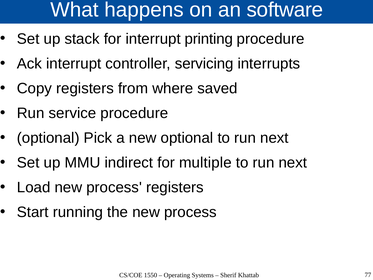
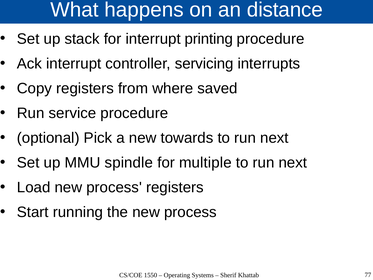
software: software -> distance
new optional: optional -> towards
indirect: indirect -> spindle
